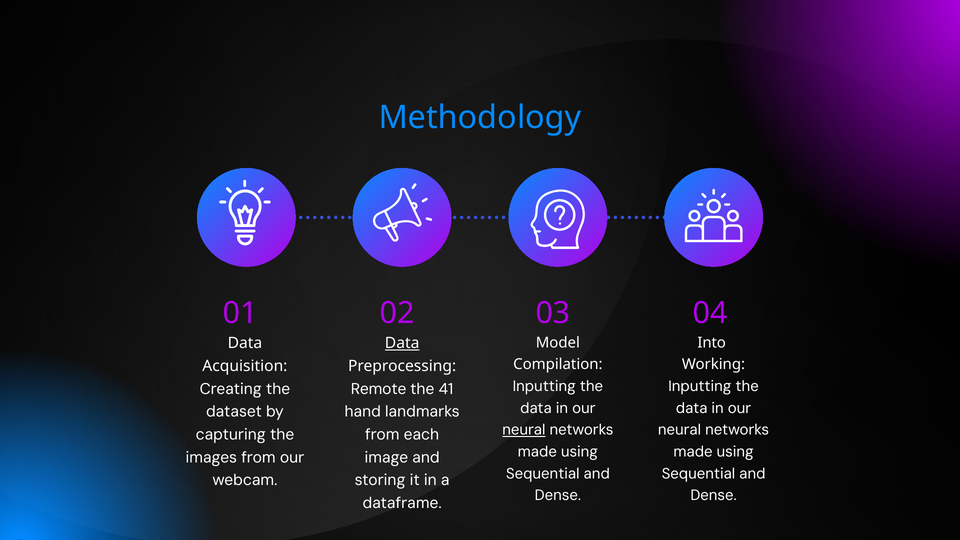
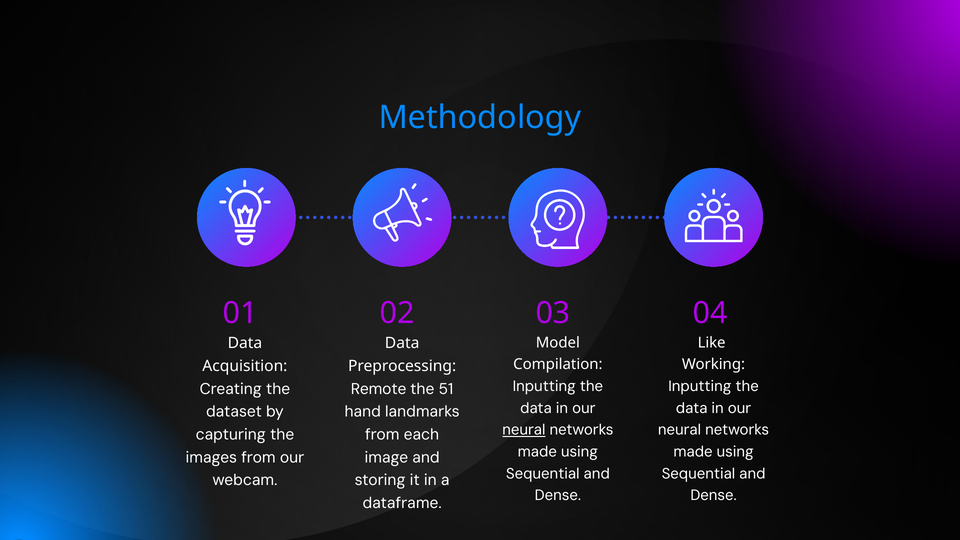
Into: Into -> Like
Data at (402, 343) underline: present -> none
41: 41 -> 51
